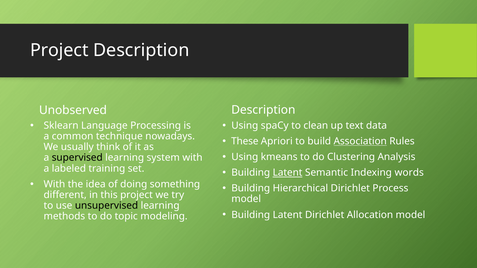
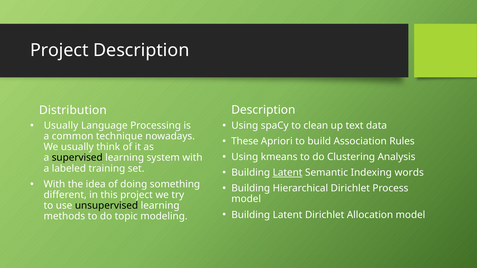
Unobserved: Unobserved -> Distribution
Sklearn at (61, 126): Sklearn -> Usually
Association underline: present -> none
